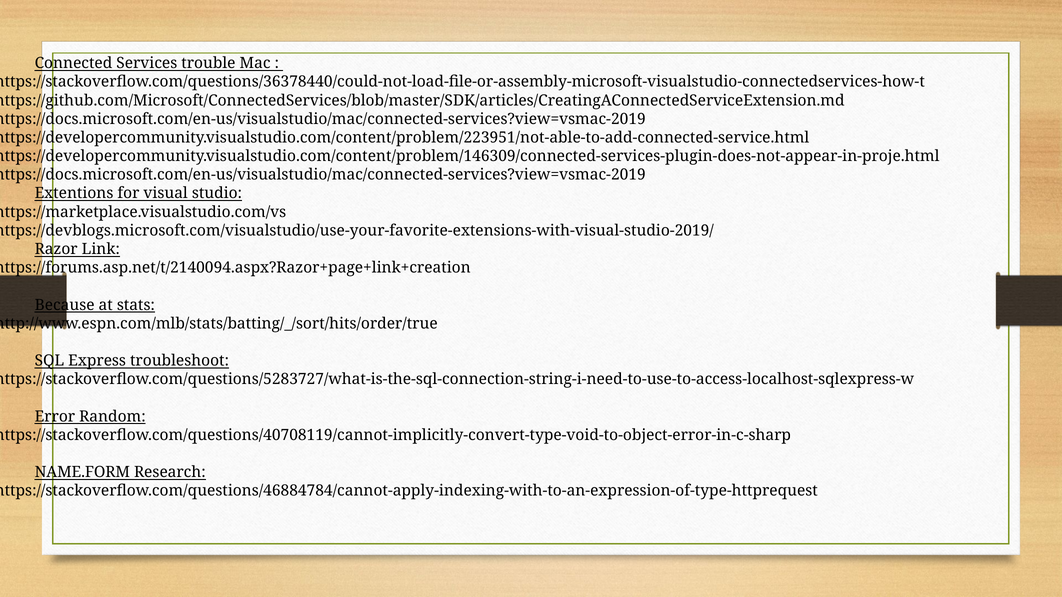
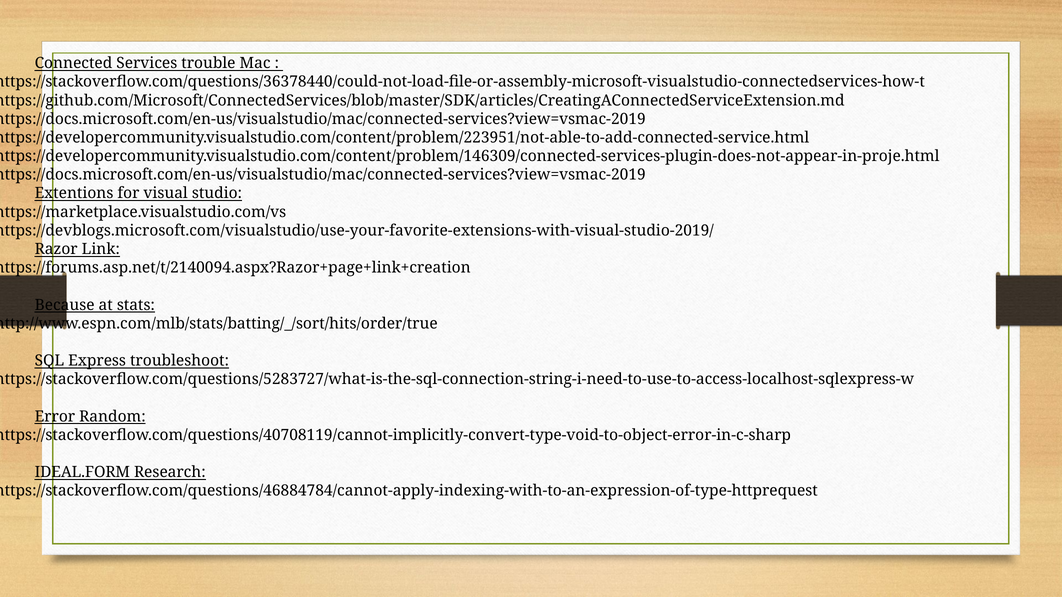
NAME.FORM: NAME.FORM -> IDEAL.FORM
